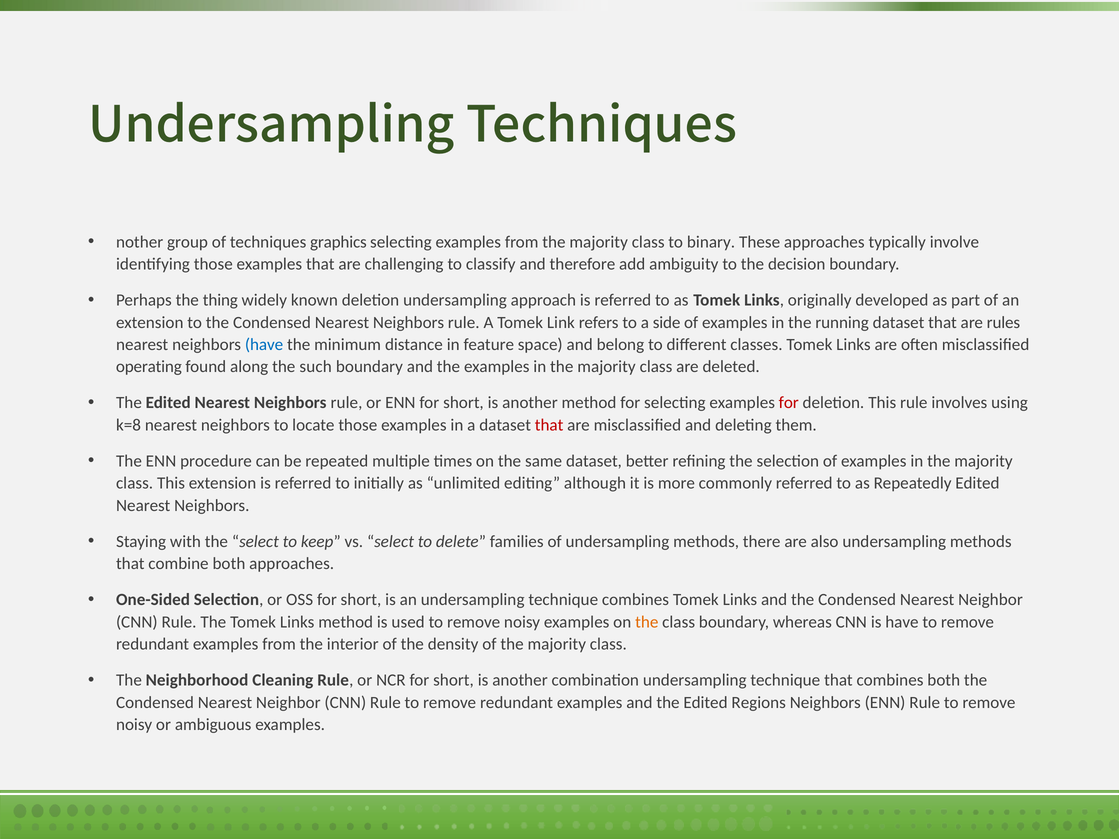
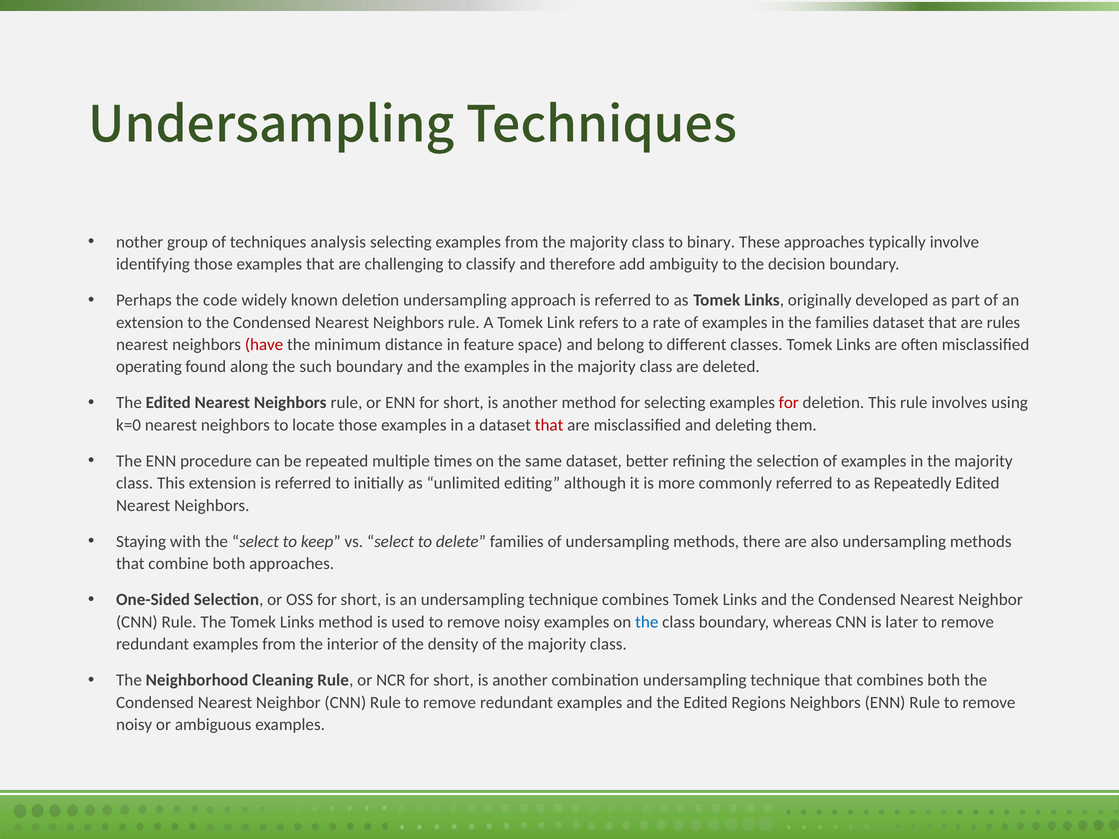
graphics: graphics -> analysis
thing: thing -> code
side: side -> rate
the running: running -> families
have at (264, 345) colour: blue -> red
k=8: k=8 -> k=0
the at (647, 622) colour: orange -> blue
is have: have -> later
